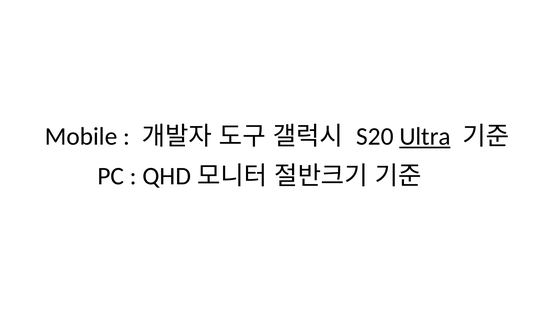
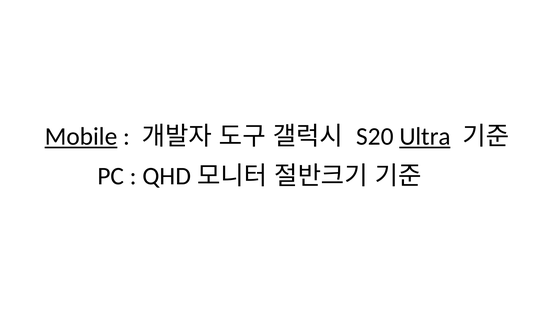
Mobile underline: none -> present
